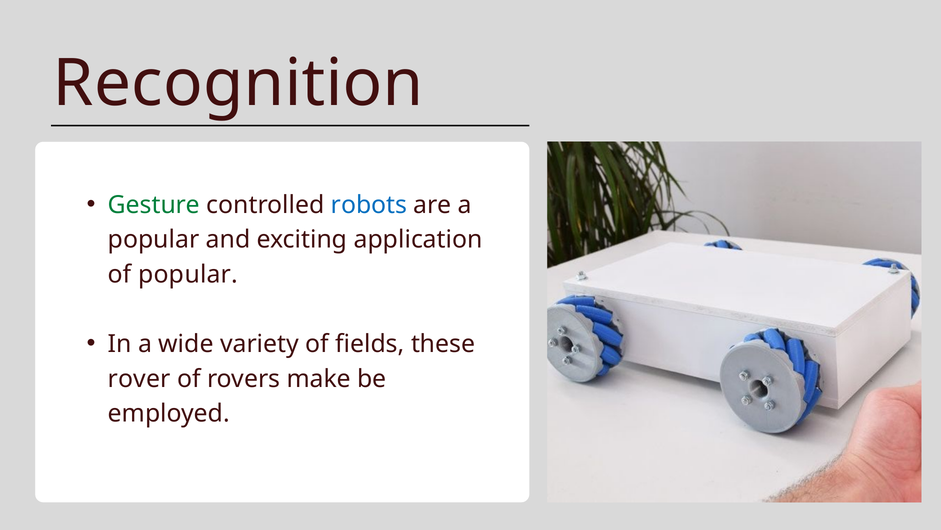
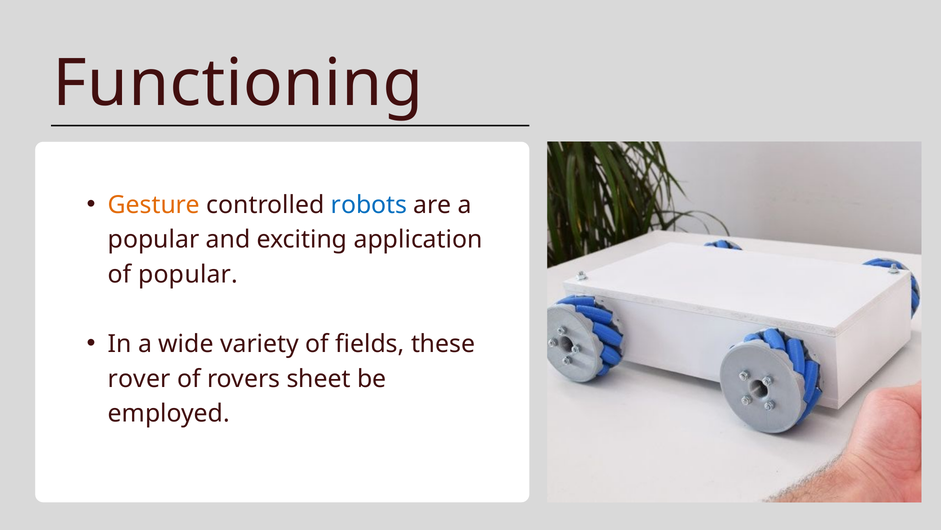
Recognition: Recognition -> Functioning
Gesture colour: green -> orange
make: make -> sheet
